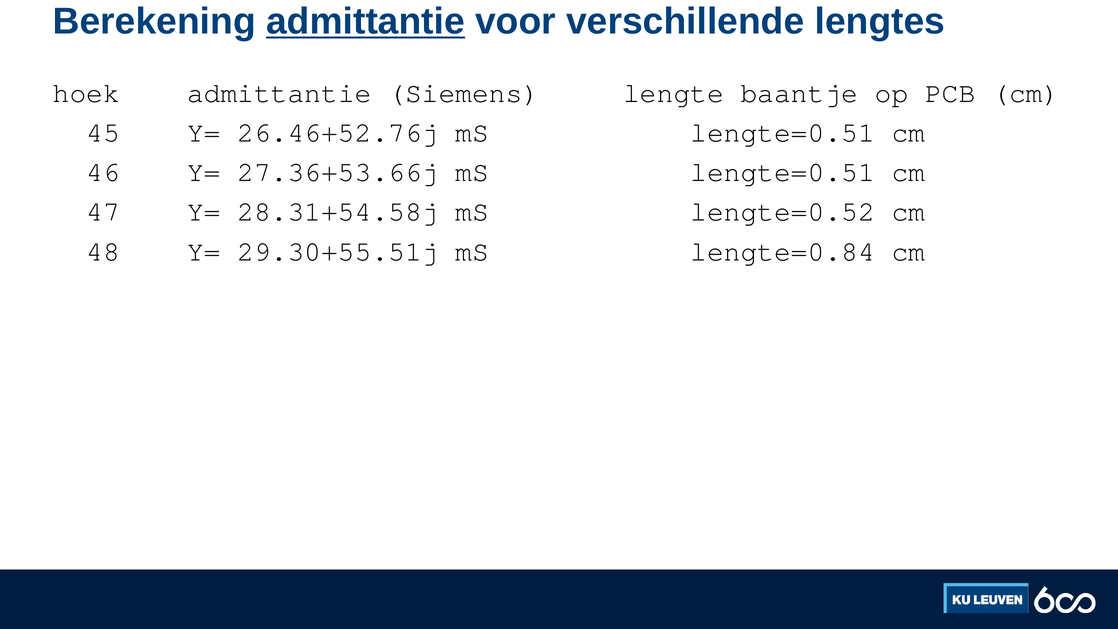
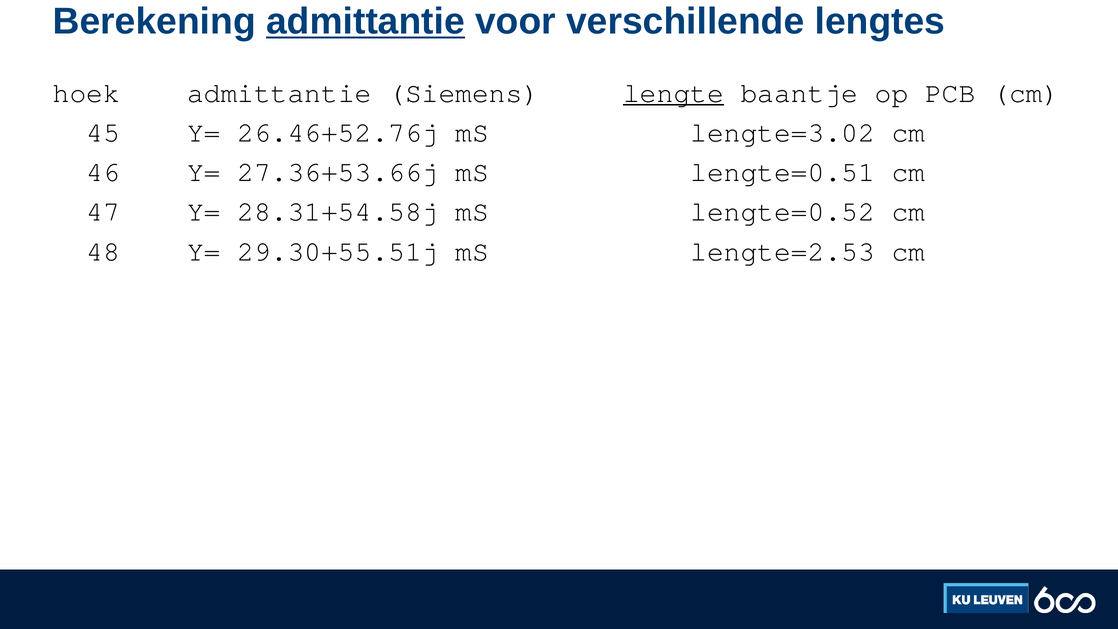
lengte underline: none -> present
26.46+52.76j mS lengte=0.51: lengte=0.51 -> lengte=3.02
lengte=0.84: lengte=0.84 -> lengte=2.53
